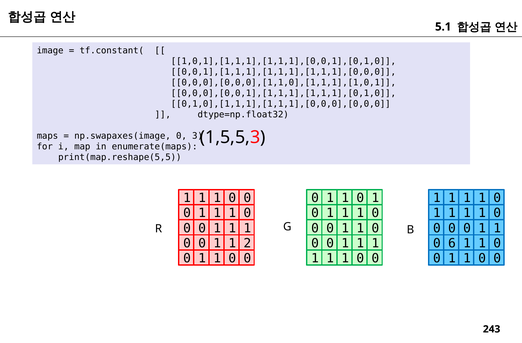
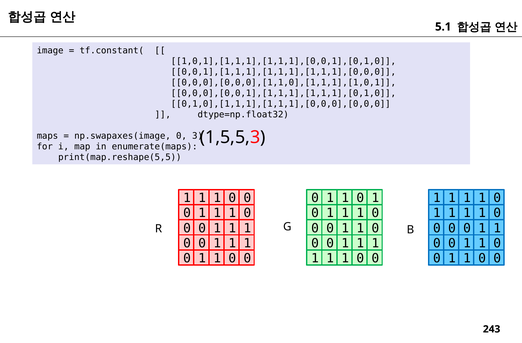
2 at (247, 243): 2 -> 1
6 at (452, 243): 6 -> 0
